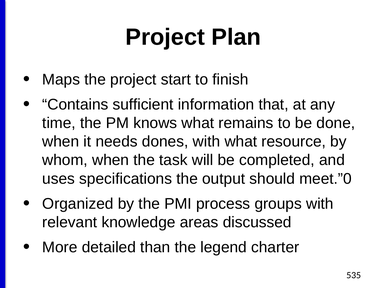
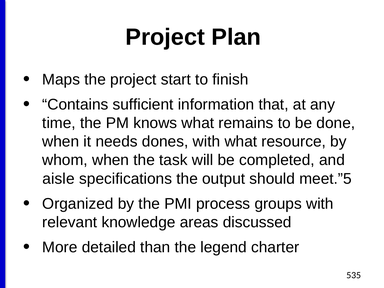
uses: uses -> aisle
meet.”0: meet.”0 -> meet.”5
